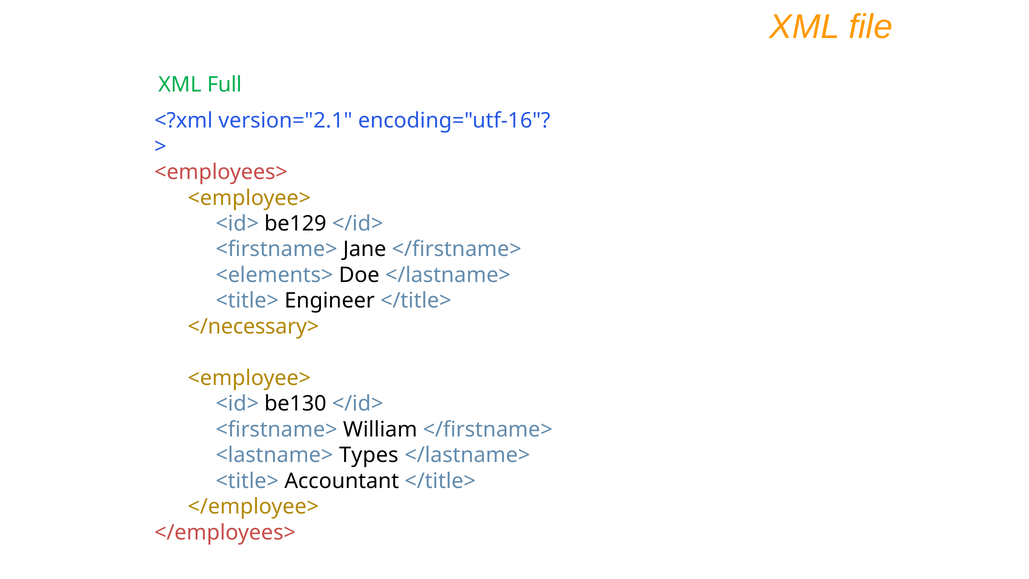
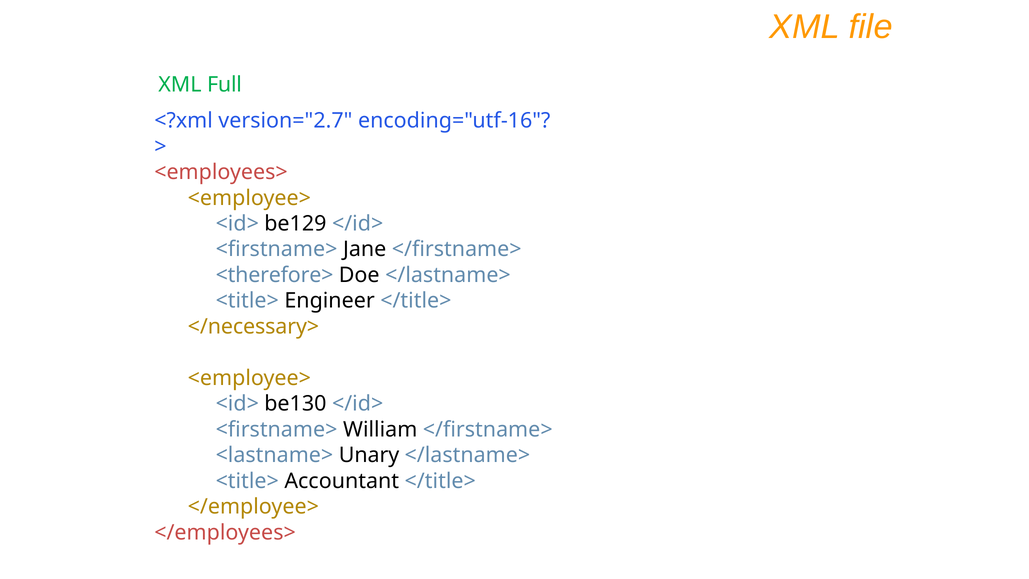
version="2.1: version="2.1 -> version="2.7
<elements>: <elements> -> <therefore>
Types: Types -> Unary
